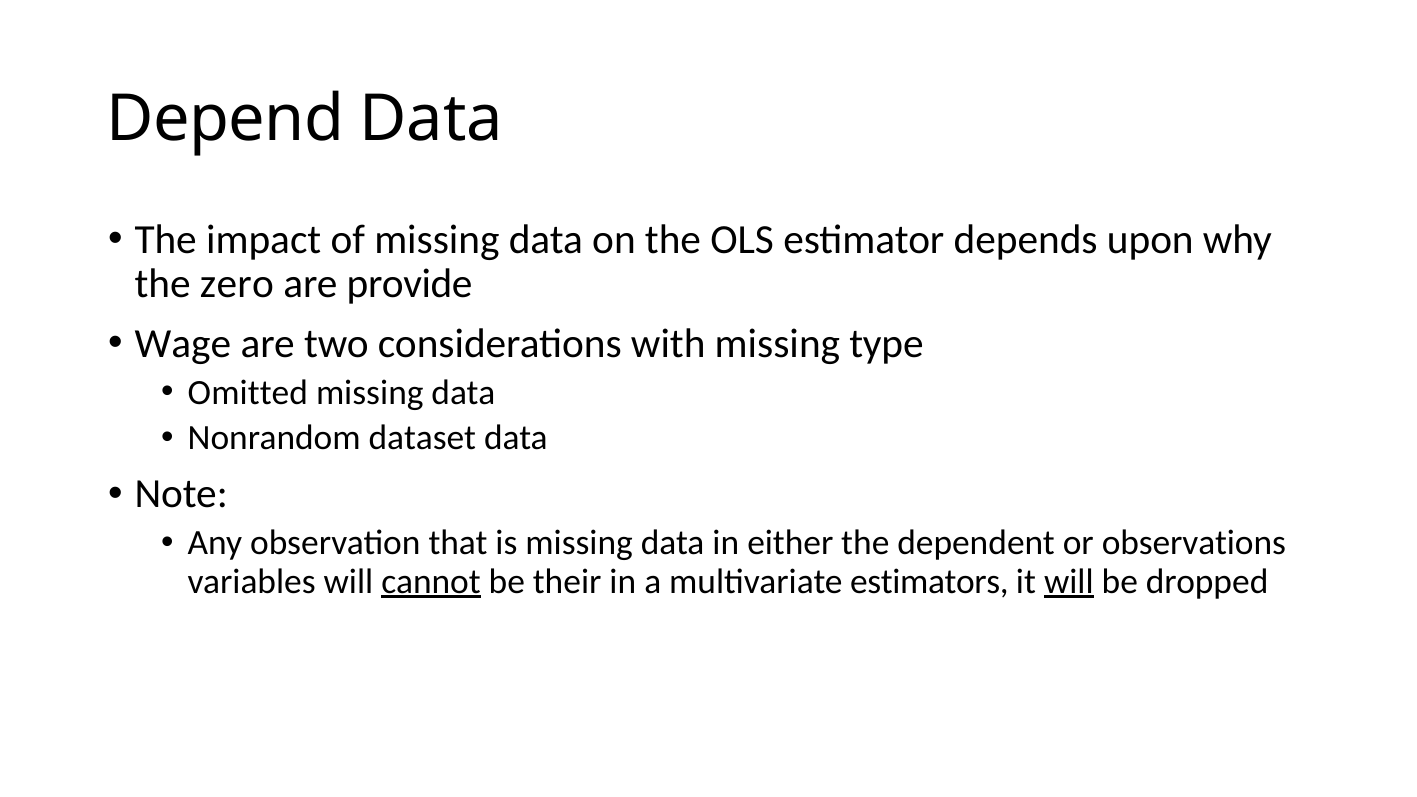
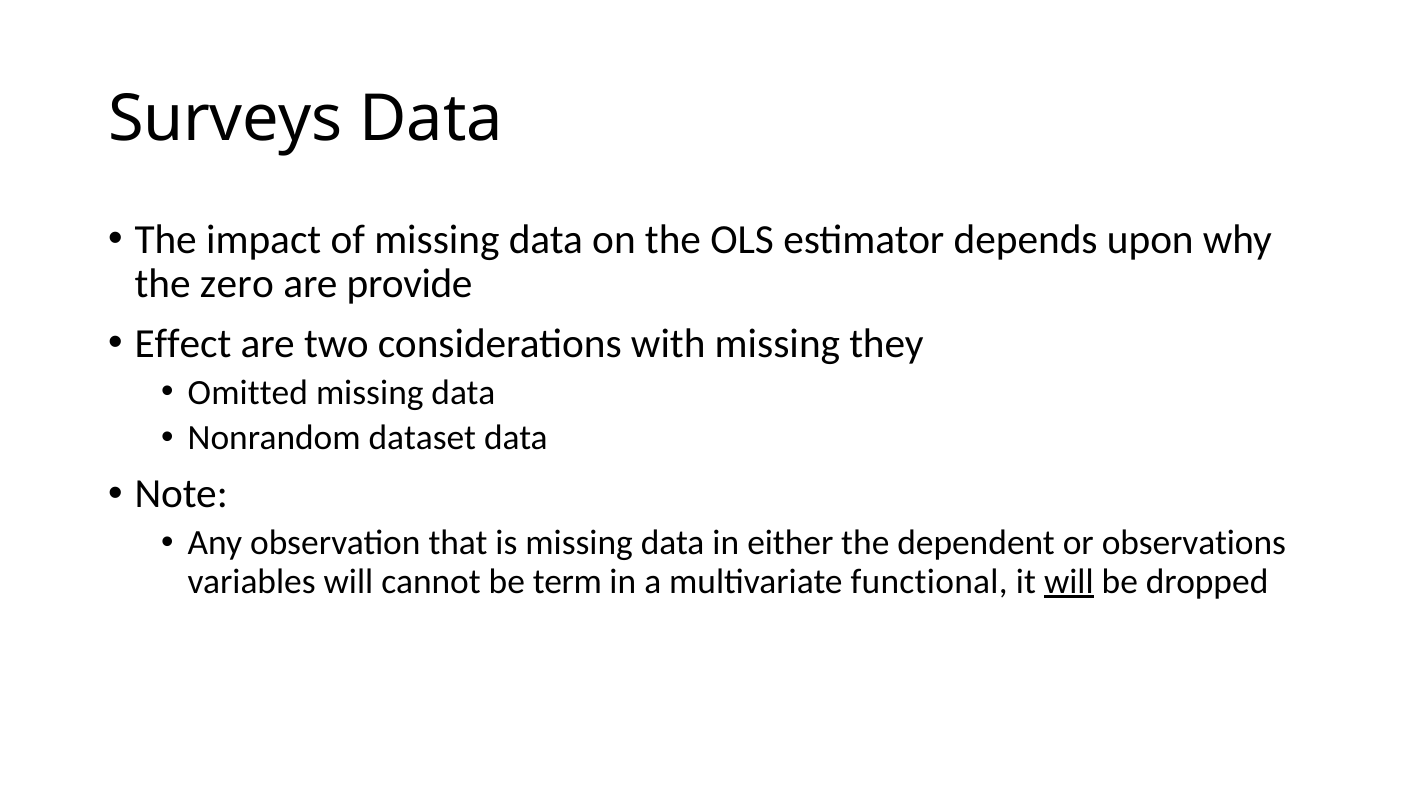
Depend: Depend -> Surveys
Wage: Wage -> Effect
type: type -> they
cannot underline: present -> none
their: their -> term
estimators: estimators -> functional
